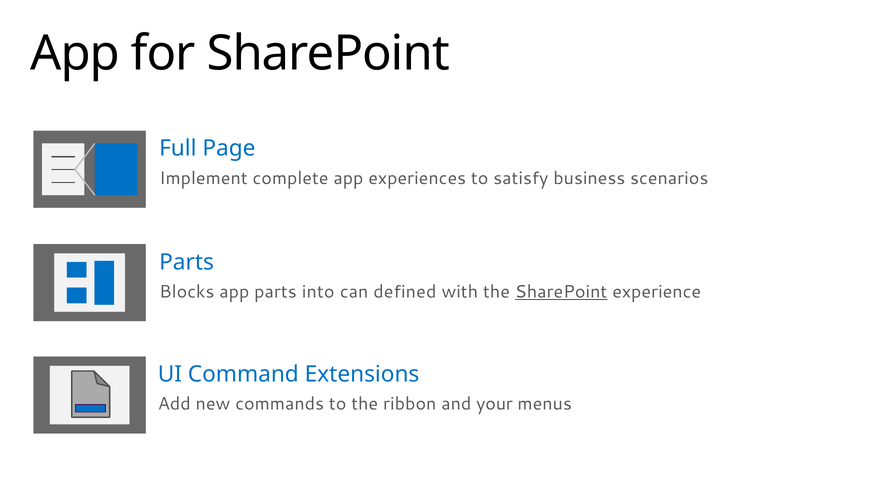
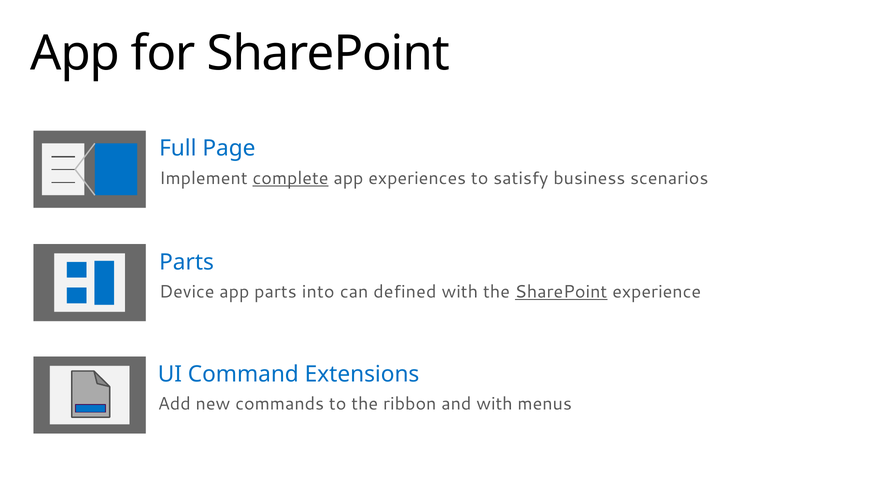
complete underline: none -> present
Blocks: Blocks -> Device
and your: your -> with
